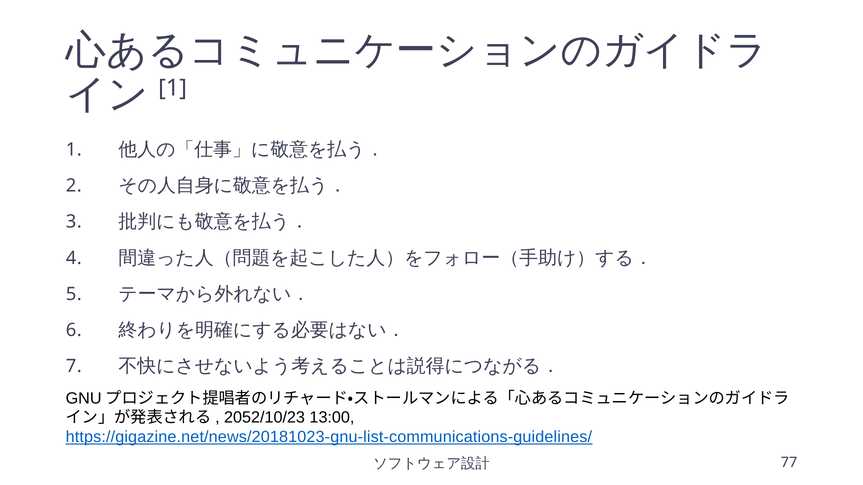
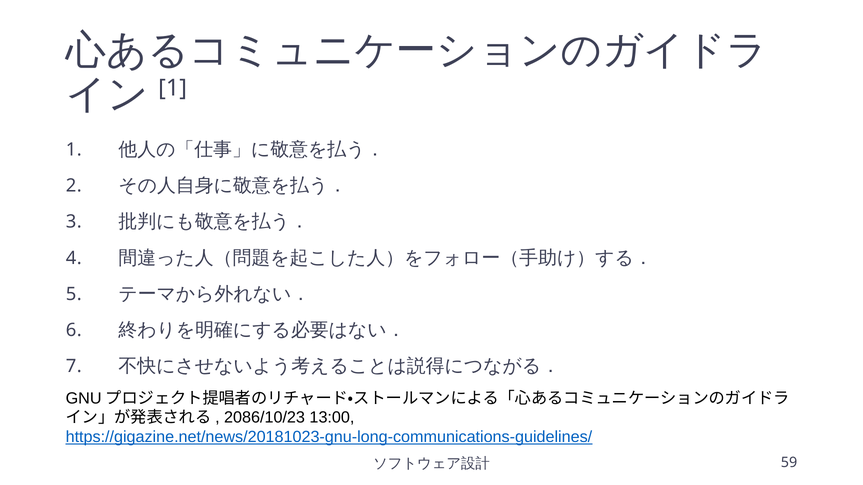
2052/10/23: 2052/10/23 -> 2086/10/23
https://gigazine.net/news/20181023-gnu-list-communications-guidelines/: https://gigazine.net/news/20181023-gnu-list-communications-guidelines/ -> https://gigazine.net/news/20181023-gnu-long-communications-guidelines/
77: 77 -> 59
